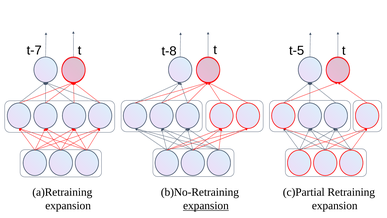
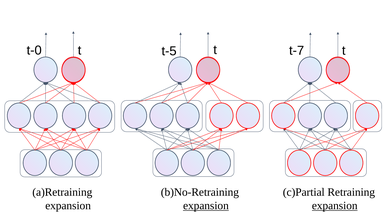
t-7: t-7 -> t-0
t-8: t-8 -> t-5
t-5: t-5 -> t-7
expansion at (335, 205) underline: none -> present
